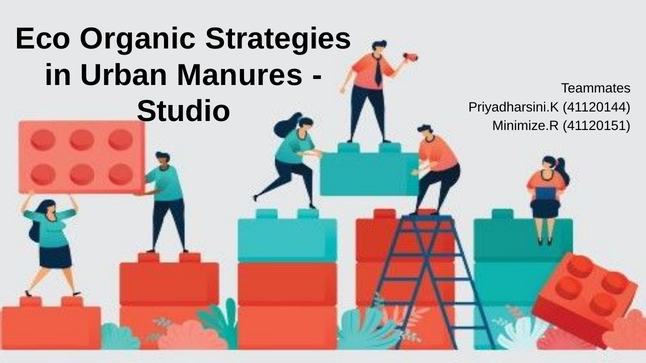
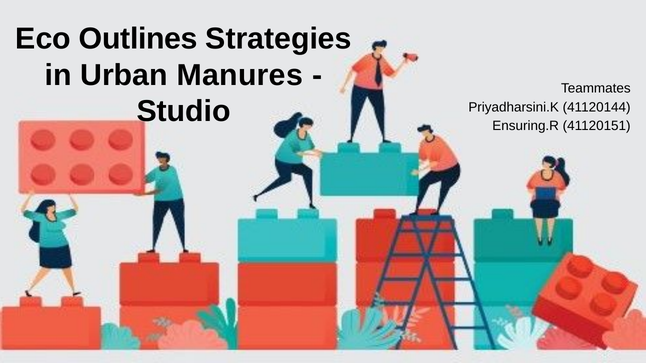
Organic: Organic -> Outlines
Minimize.R: Minimize.R -> Ensuring.R
